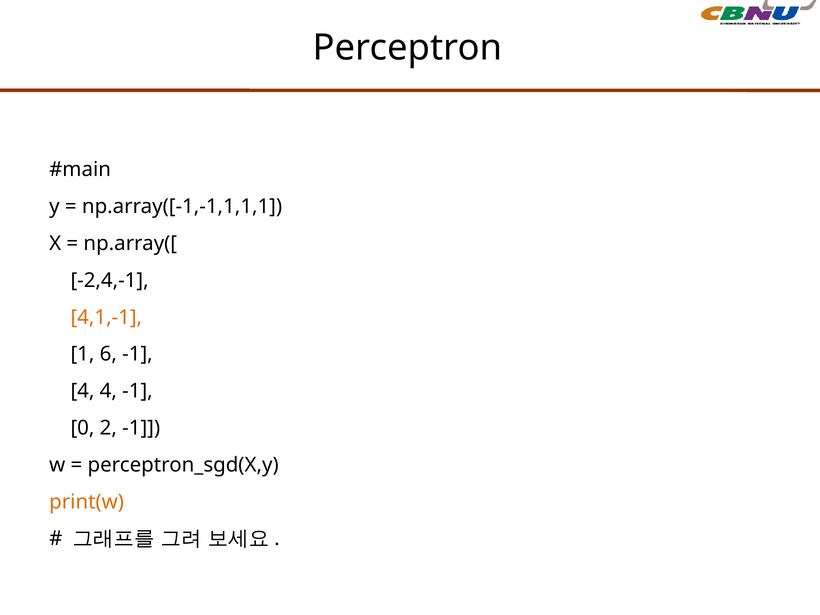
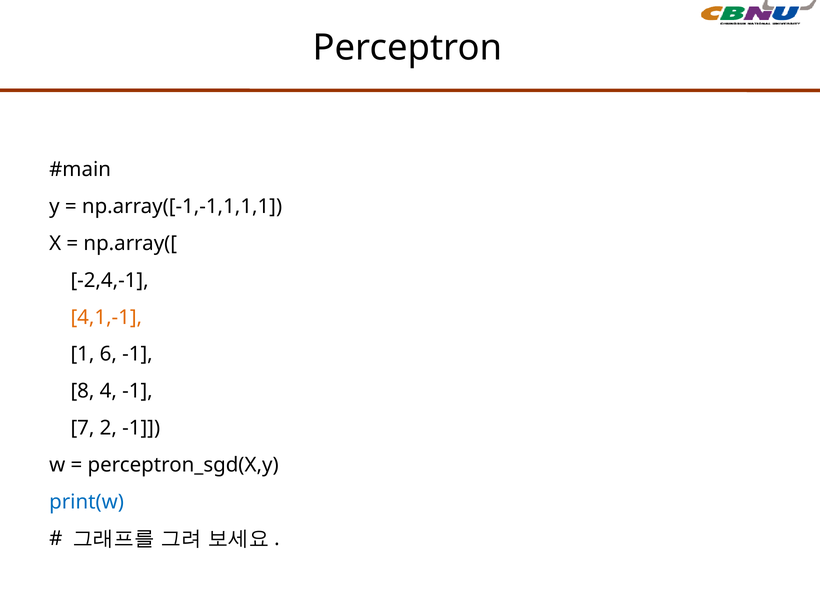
4 at (82, 391): 4 -> 8
0: 0 -> 7
print(w colour: orange -> blue
